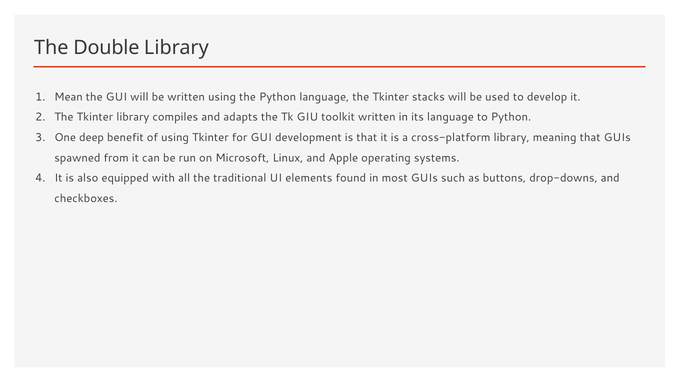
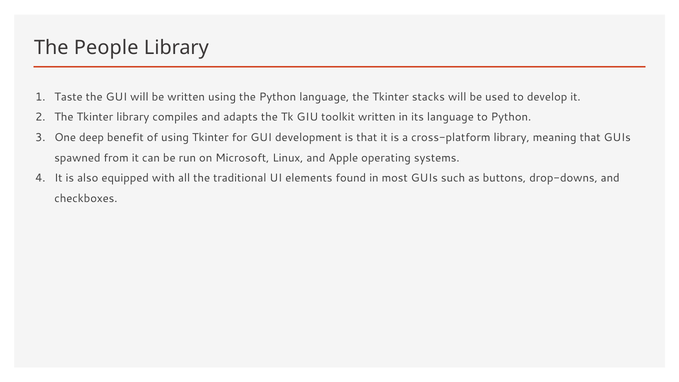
Double: Double -> People
Mean: Mean -> Taste
